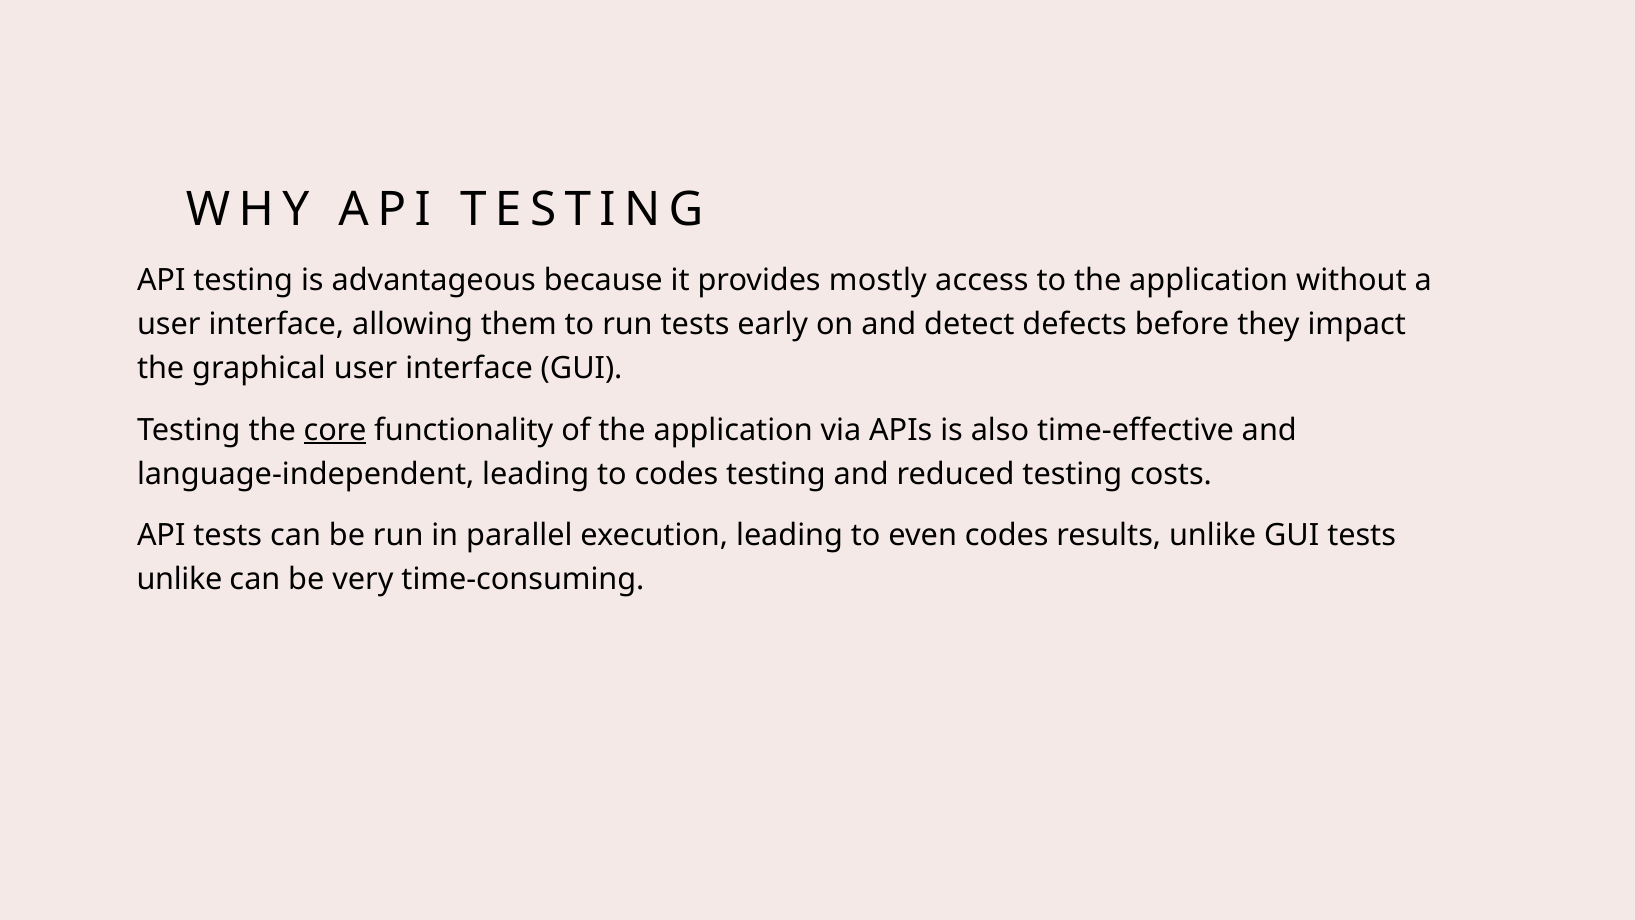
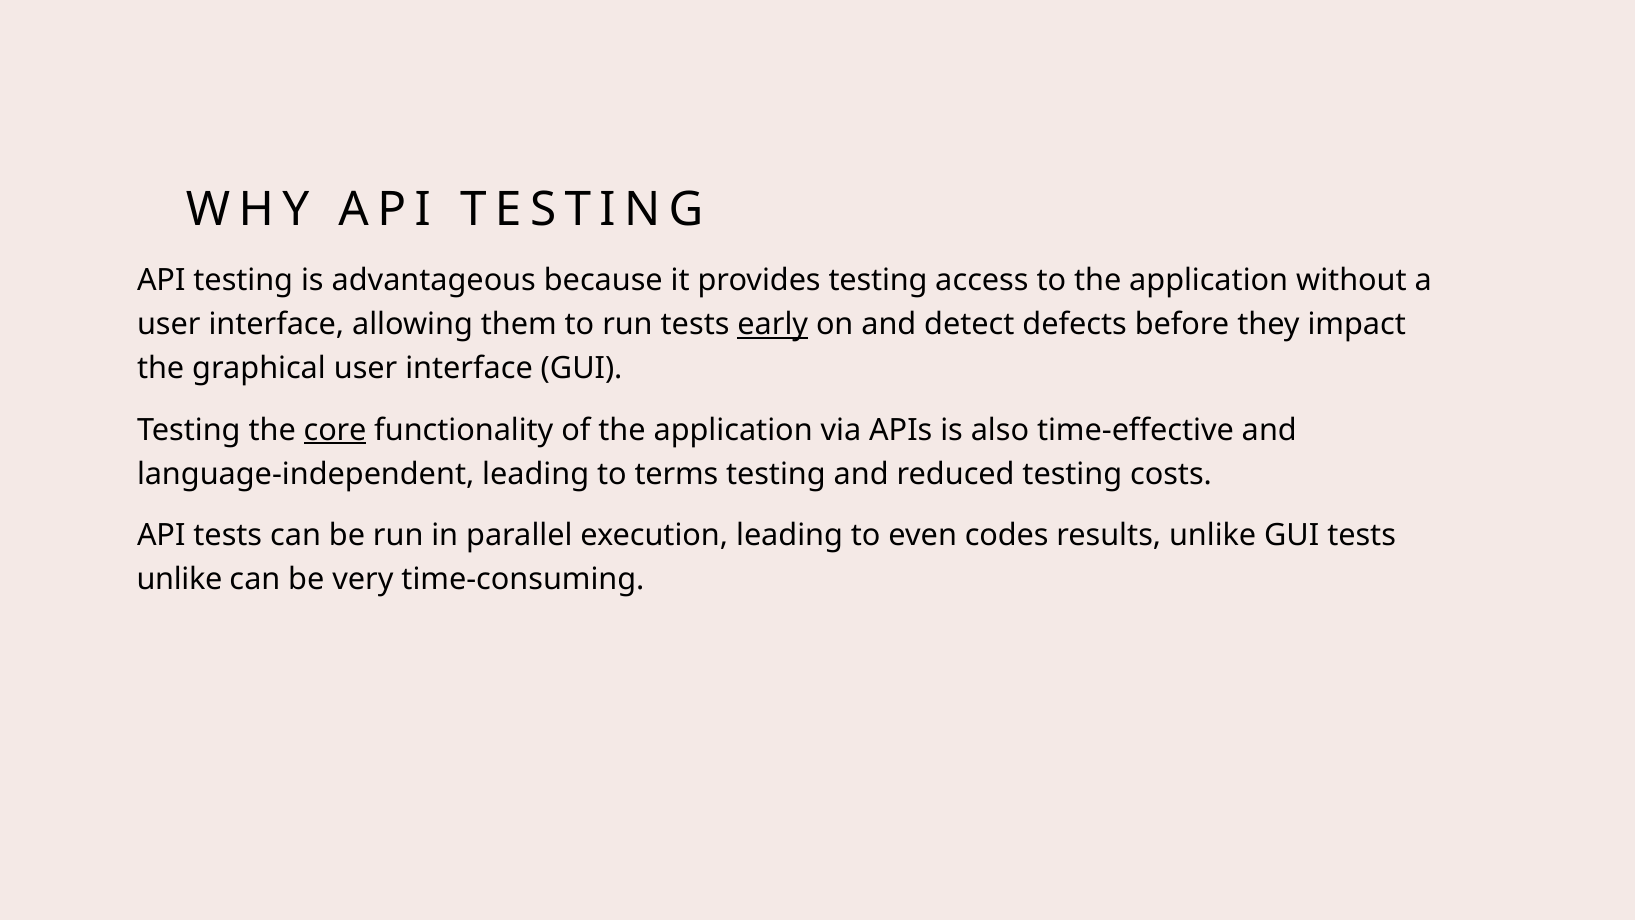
provides mostly: mostly -> testing
early underline: none -> present
to codes: codes -> terms
